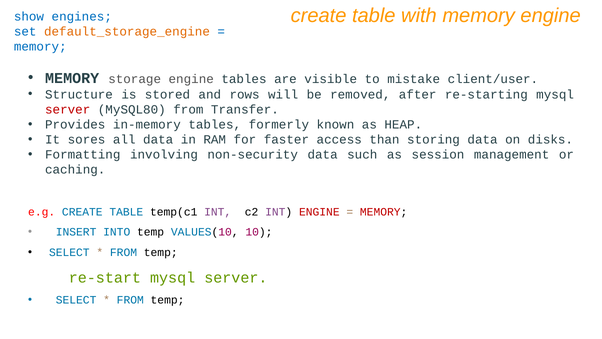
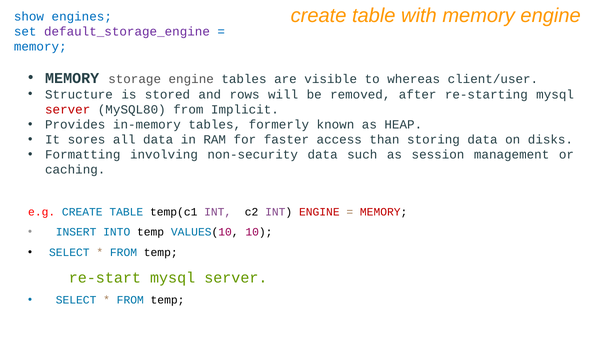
default_storage_engine colour: orange -> purple
mistake: mistake -> whereas
Transfer: Transfer -> Implicit
